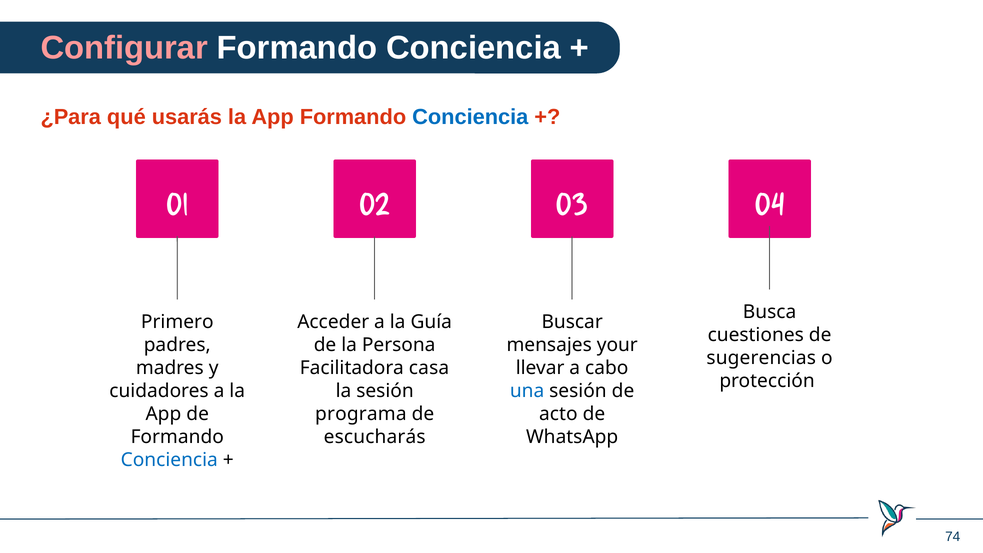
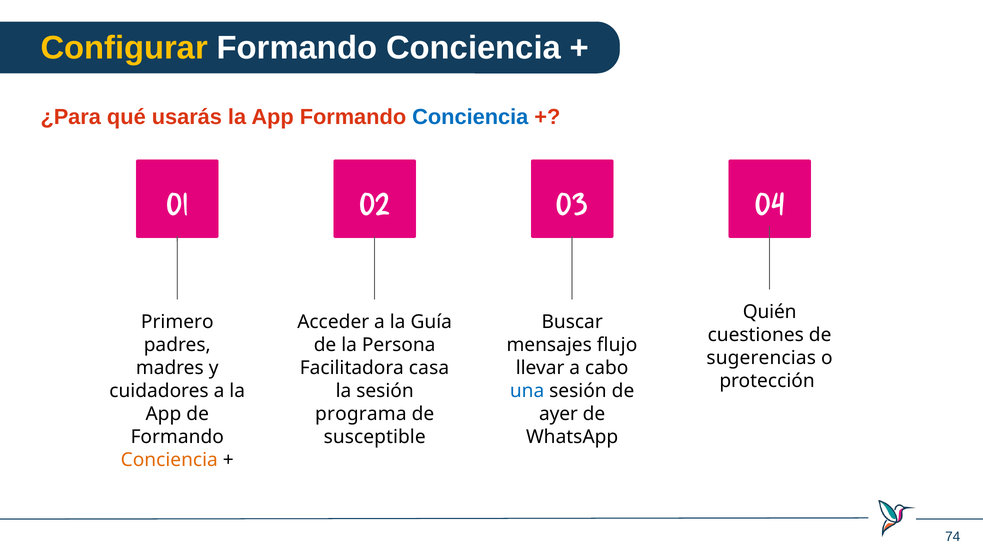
Configurar colour: pink -> yellow
Busca: Busca -> Quién
your: your -> flujo
acto: acto -> ayer
escucharás: escucharás -> susceptible
Conciencia at (169, 460) colour: blue -> orange
